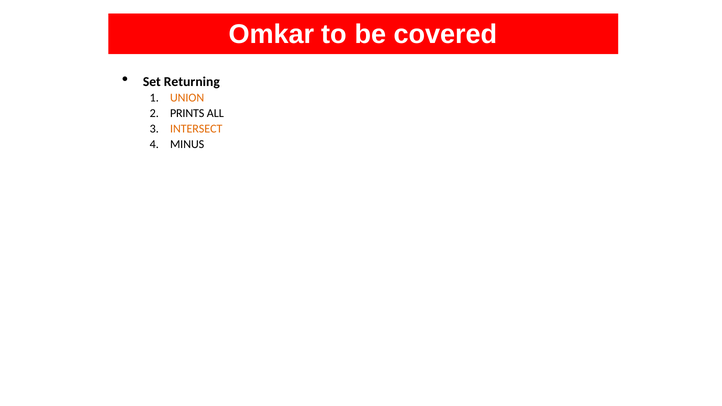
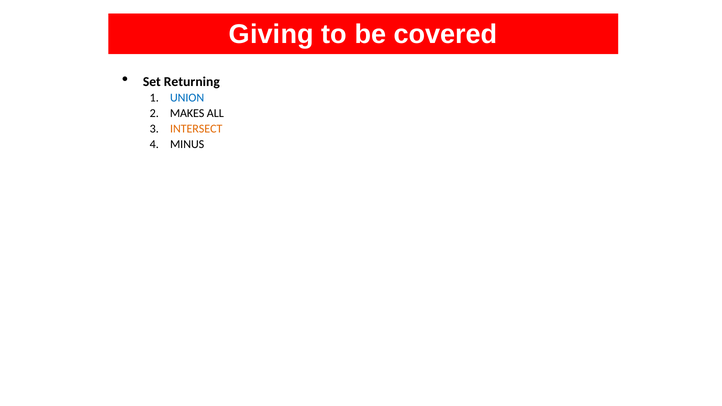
Omkar: Omkar -> Giving
UNION colour: orange -> blue
PRINTS: PRINTS -> MAKES
